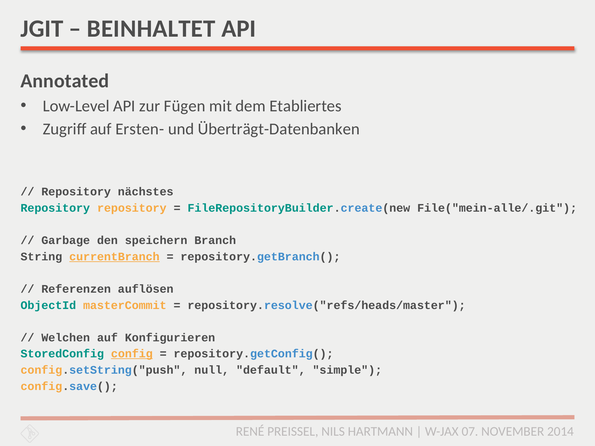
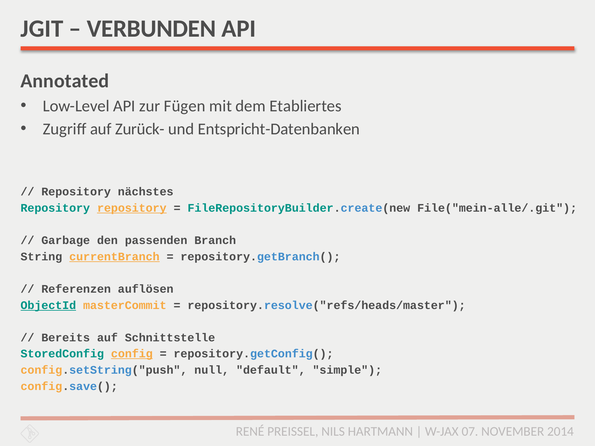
BEINHALTET: BEINHALTET -> VERBUNDEN
Ersten-: Ersten- -> Zurück-
Überträgt-Datenbanken: Überträgt-Datenbanken -> Entspricht-Datenbanken
repository at (132, 208) underline: none -> present
speichern: speichern -> passenden
ObjectId underline: none -> present
Welchen: Welchen -> Bereits
Konfigurieren: Konfigurieren -> Schnittstelle
